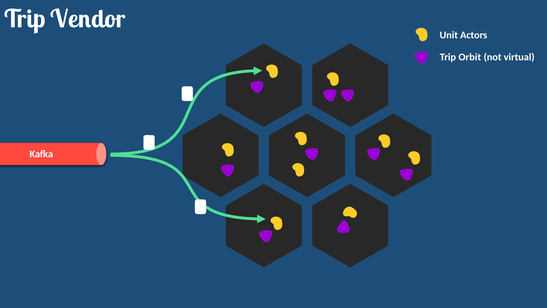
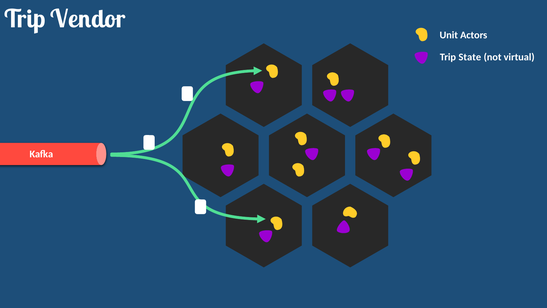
Orbit: Orbit -> State
